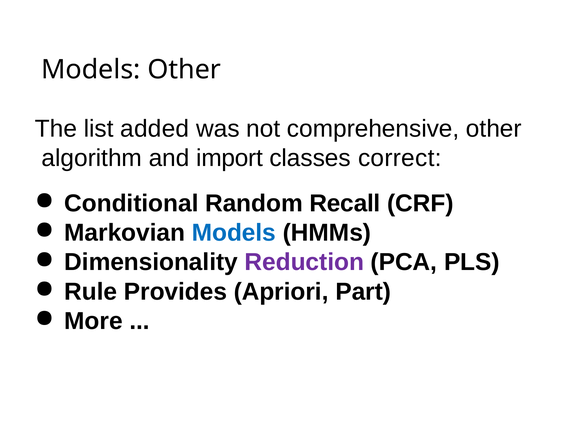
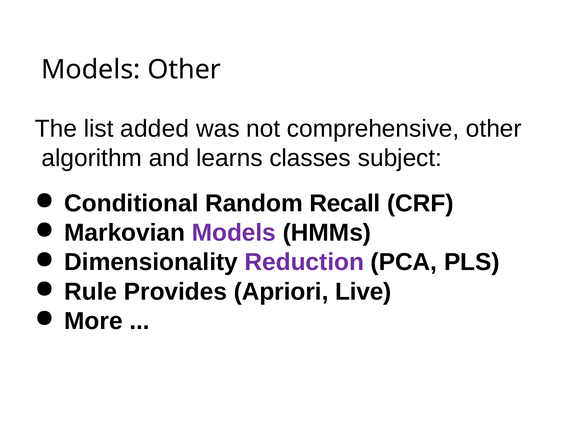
import: import -> learns
correct: correct -> subject
Models at (234, 233) colour: blue -> purple
Part: Part -> Live
